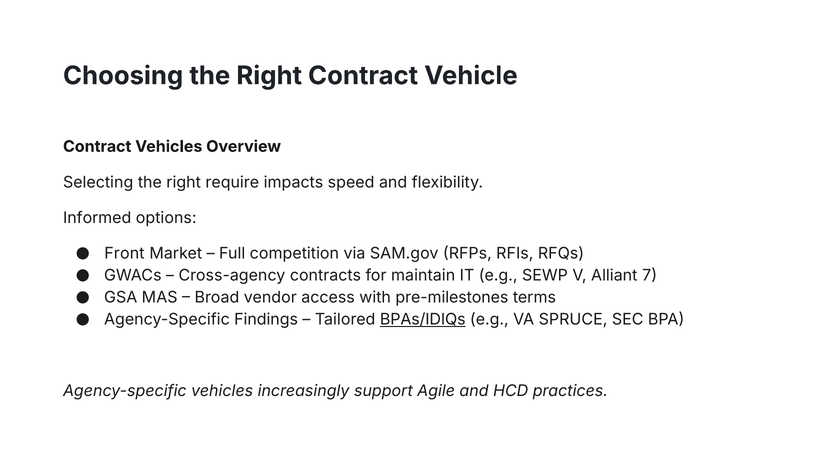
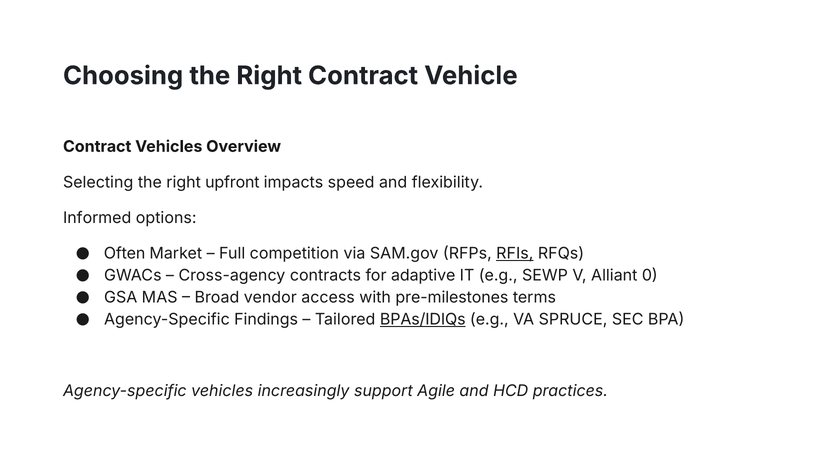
require: require -> upfront
Front: Front -> Often
RFIs underline: none -> present
maintain: maintain -> adaptive
7: 7 -> 0
